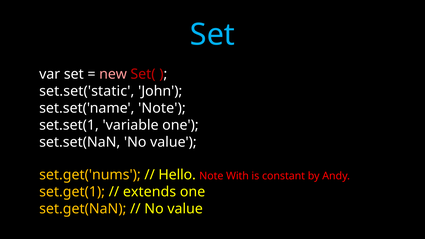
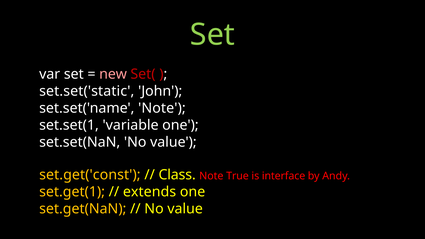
Set at (212, 35) colour: light blue -> light green
set.get('nums: set.get('nums -> set.get('const
Hello: Hello -> Class
With: With -> True
constant: constant -> interface
